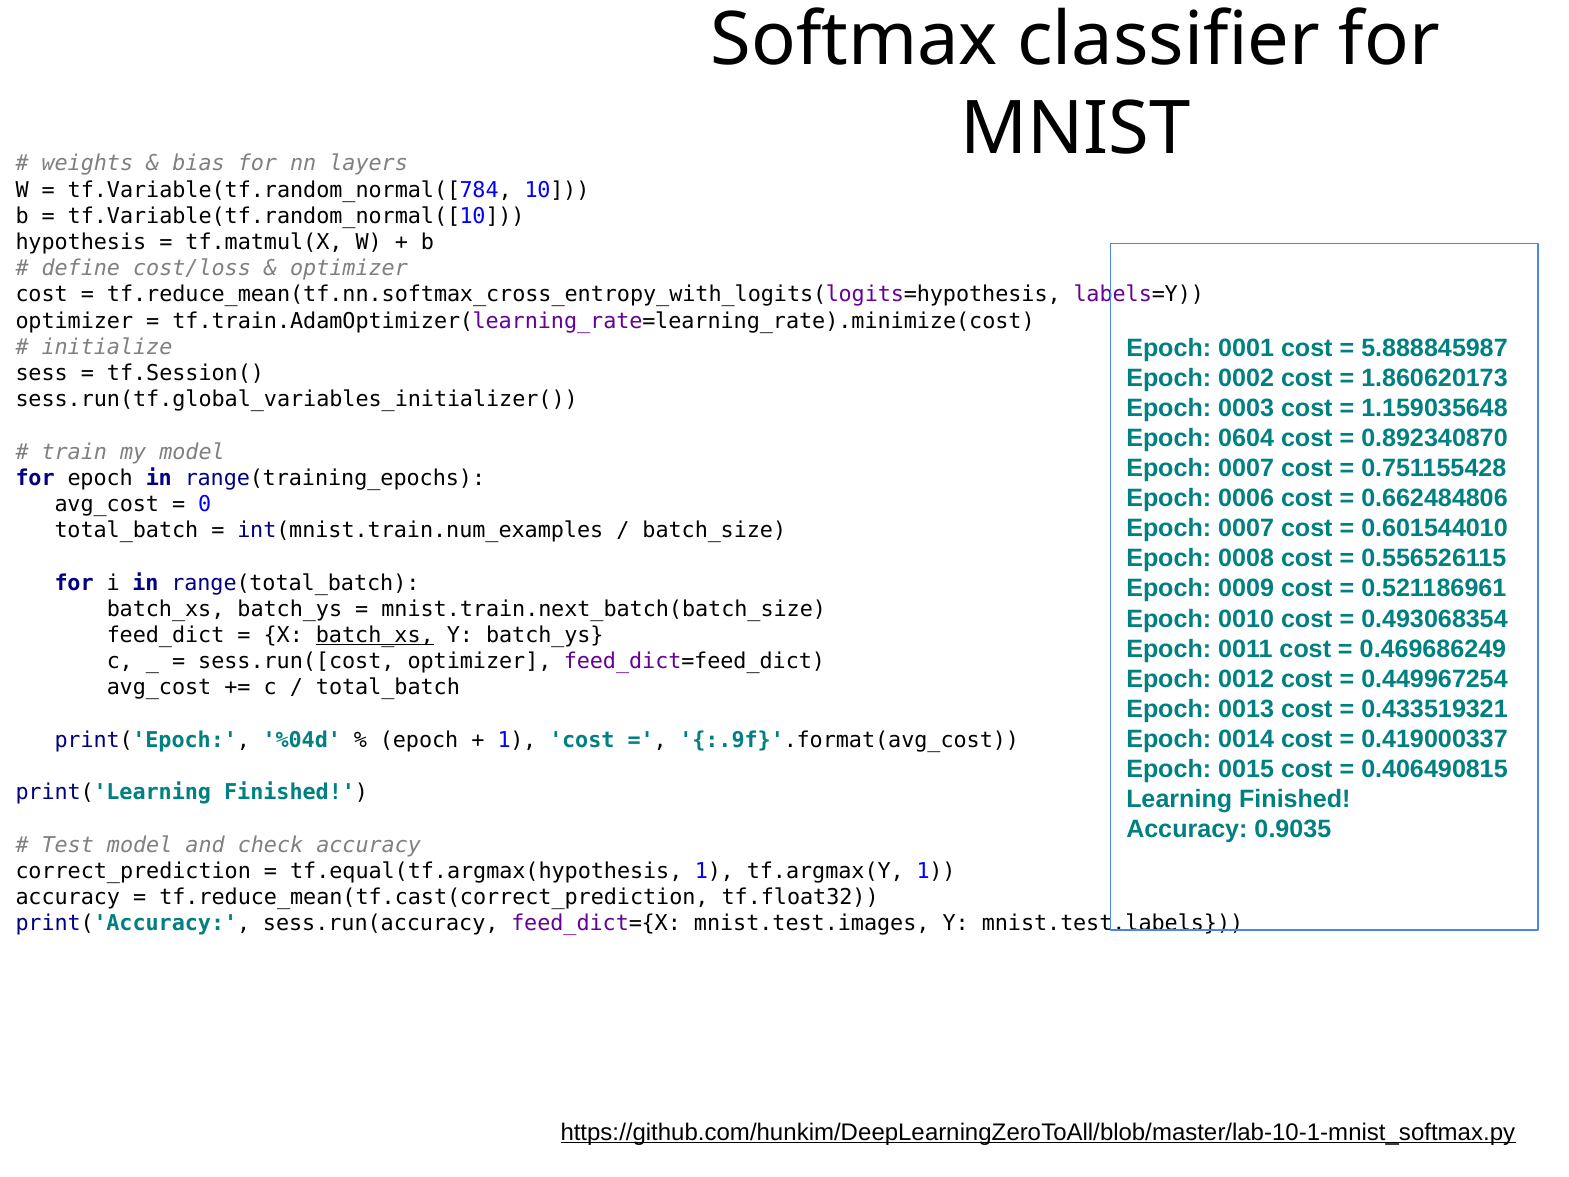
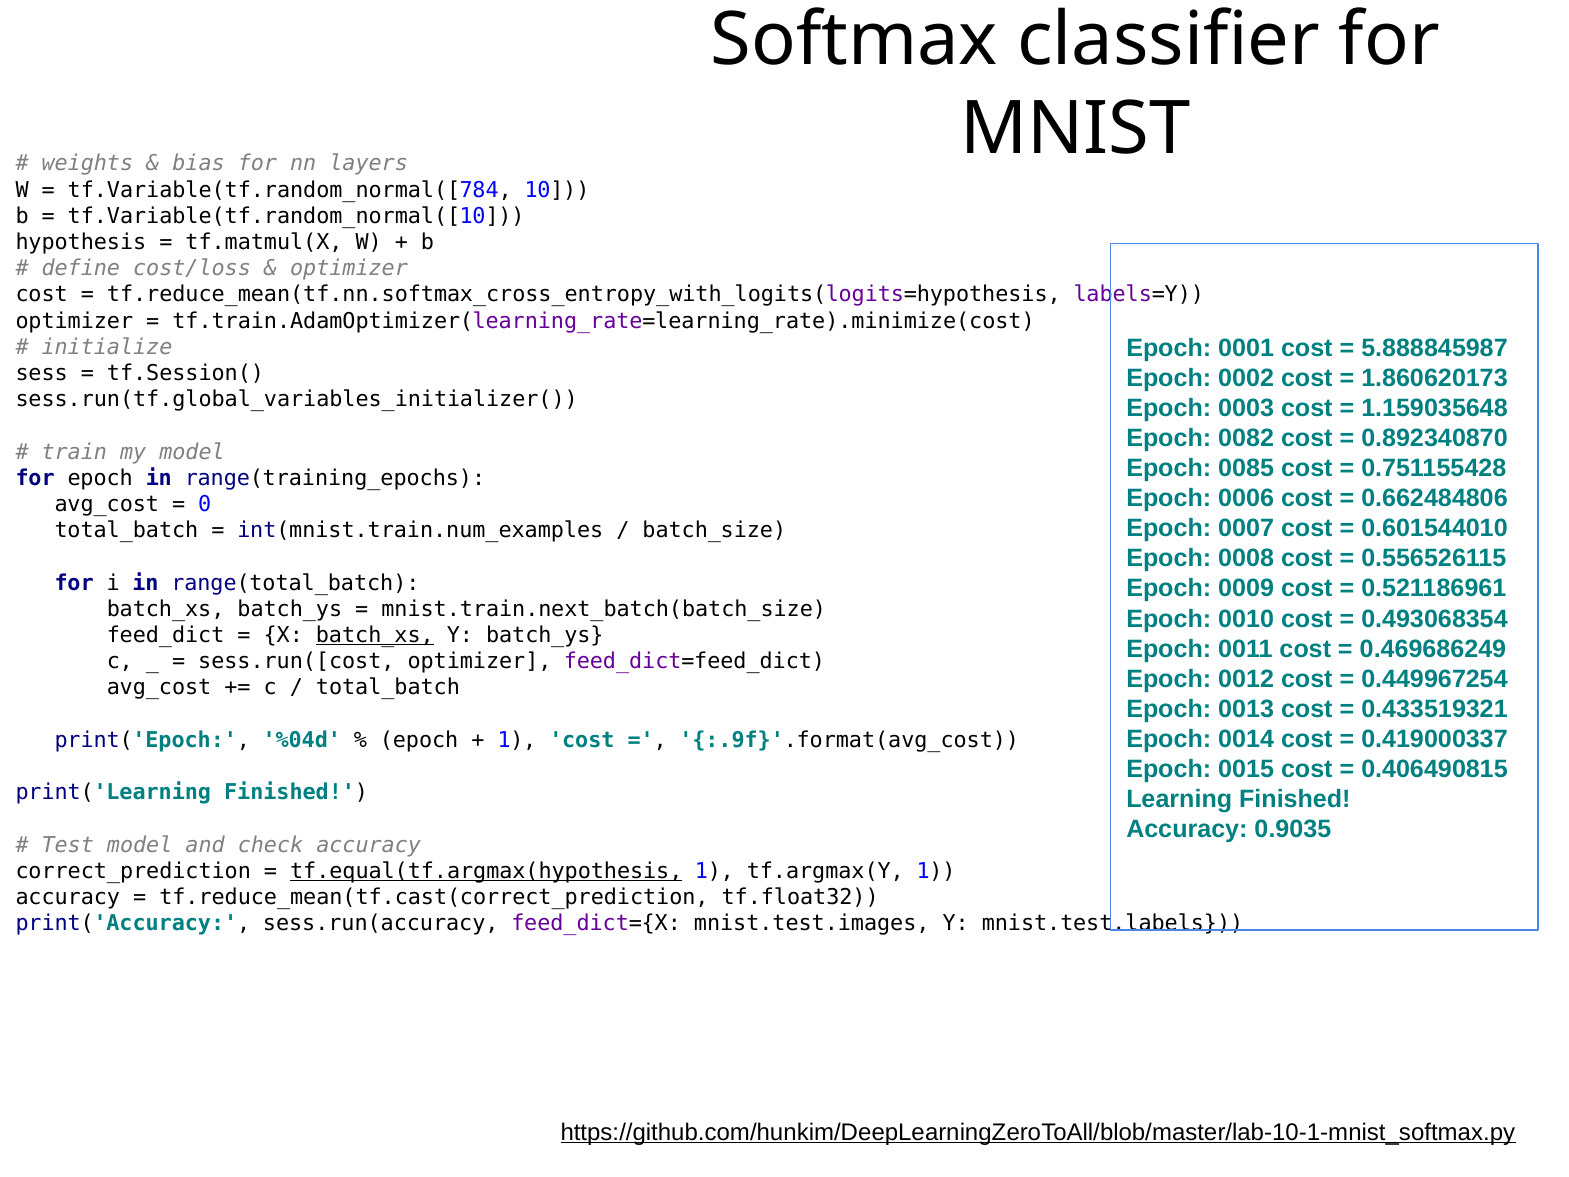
0604: 0604 -> 0082
0007 at (1246, 468): 0007 -> 0085
tf.equal(tf.argmax(hypothesis underline: none -> present
